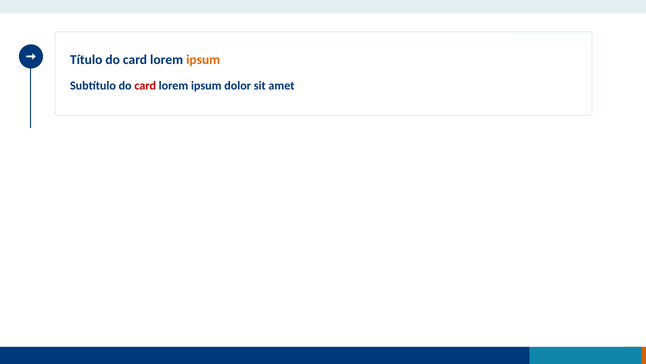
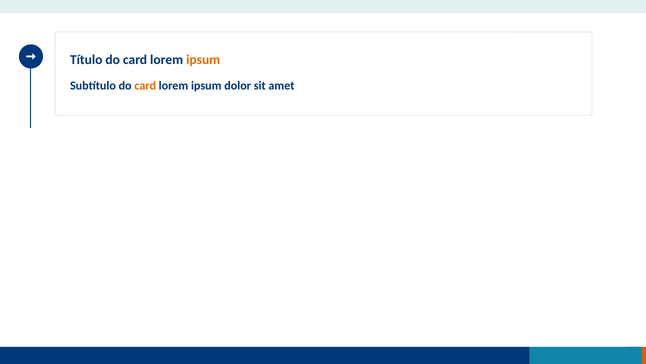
card at (145, 85) colour: red -> orange
